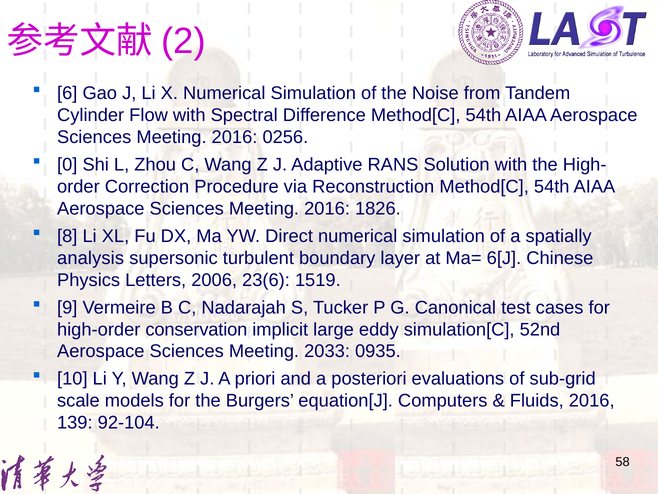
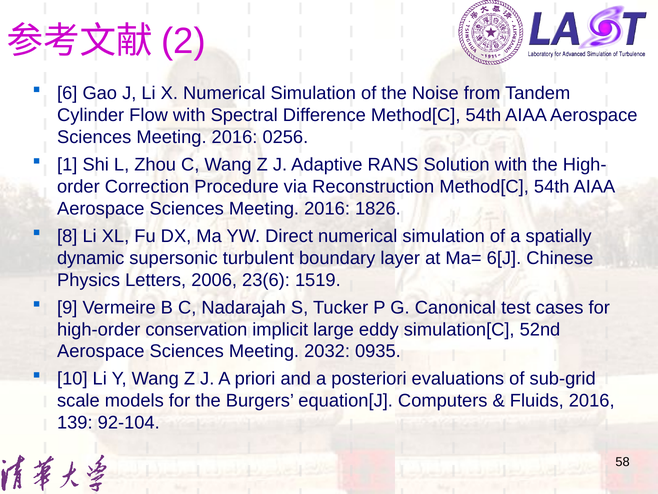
0: 0 -> 1
analysis: analysis -> dynamic
2033: 2033 -> 2032
